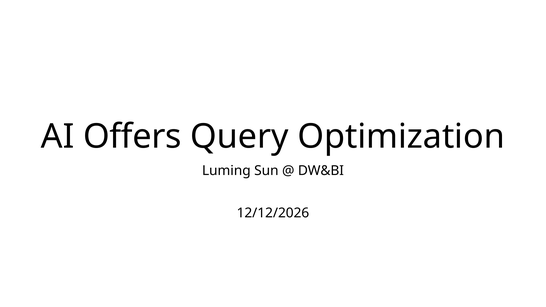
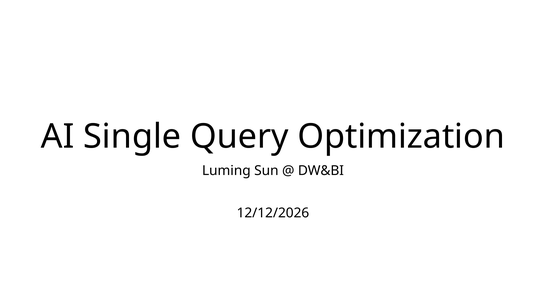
Offers: Offers -> Single
